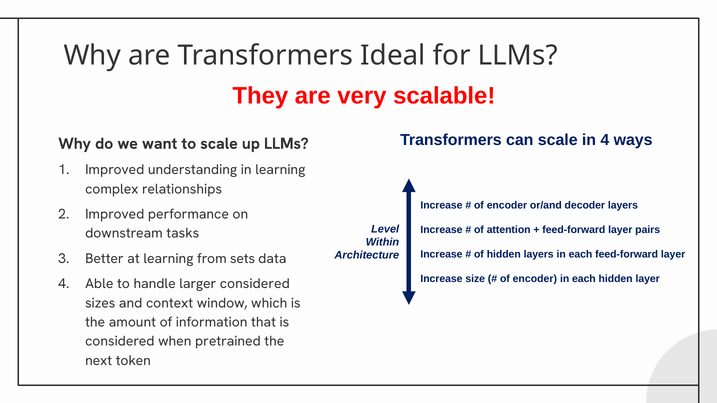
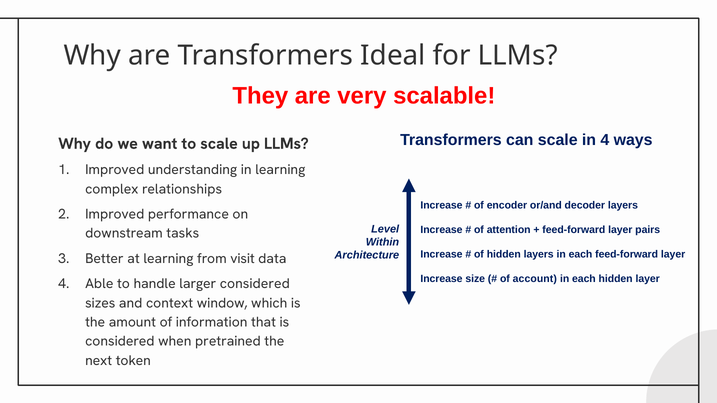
sets: sets -> visit
encoder at (535, 279): encoder -> account
